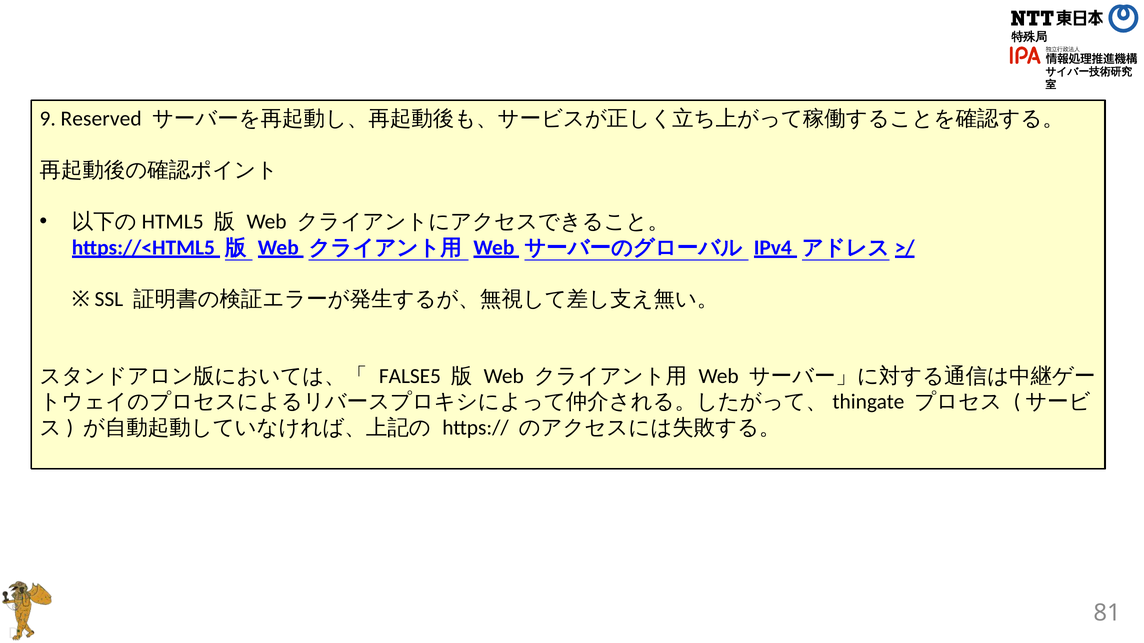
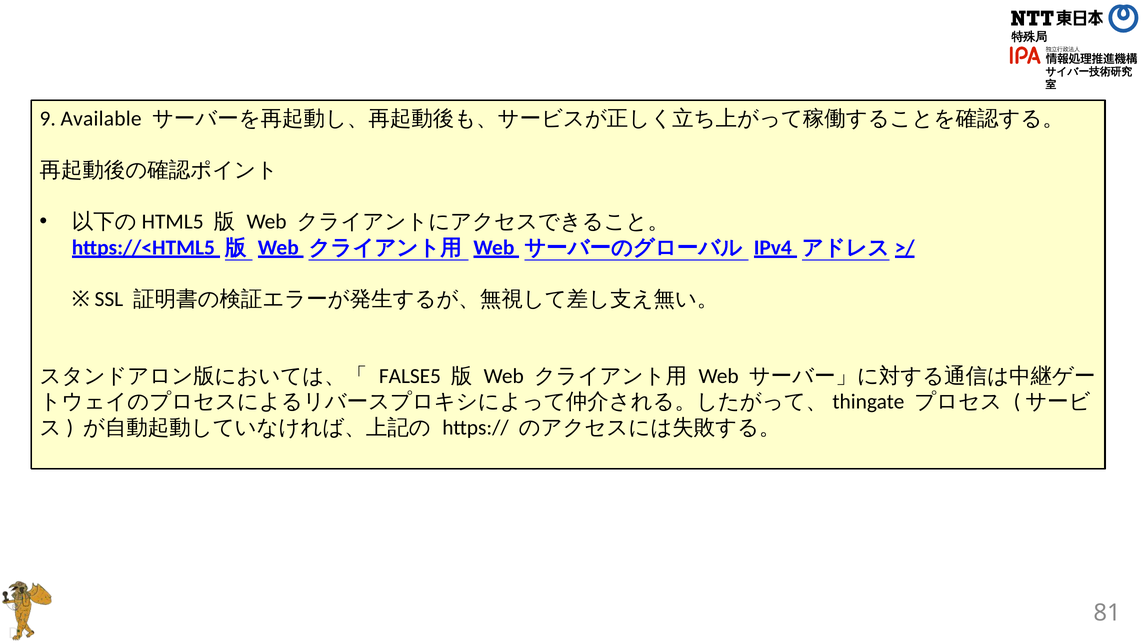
Reserved: Reserved -> Available
